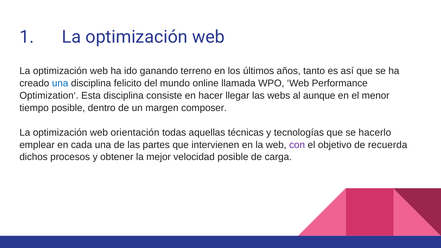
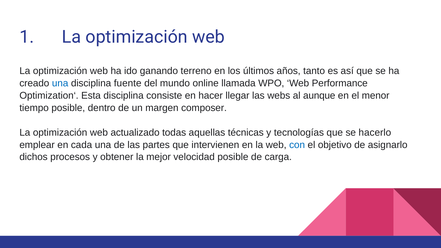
felicito: felicito -> fuente
orientación: orientación -> actualizado
con colour: purple -> blue
recuerda: recuerda -> asignarlo
